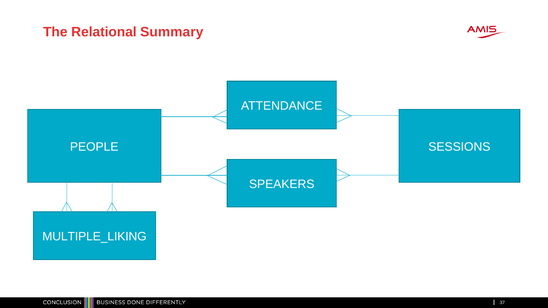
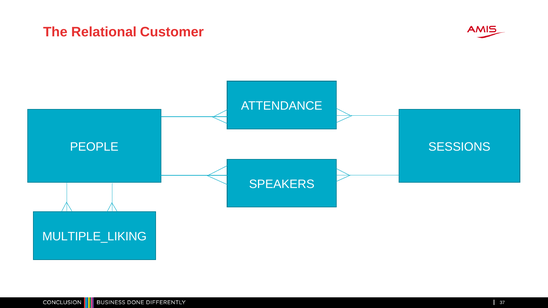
Summary: Summary -> Customer
